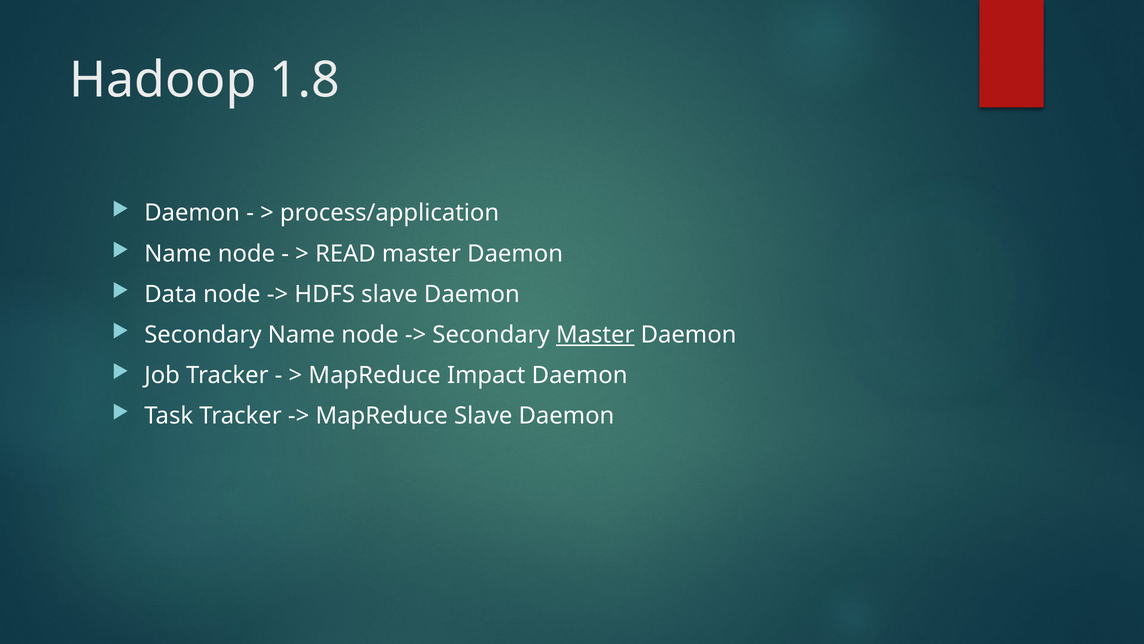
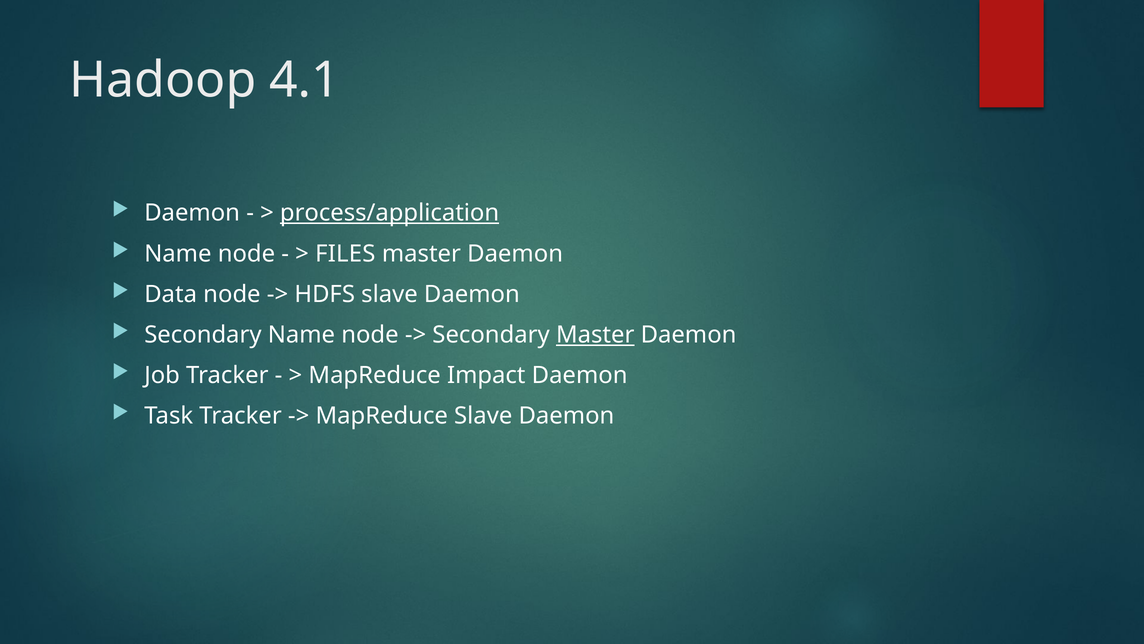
1.8: 1.8 -> 4.1
process/application underline: none -> present
READ: READ -> FILES
